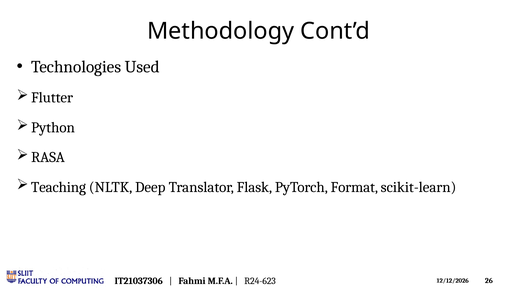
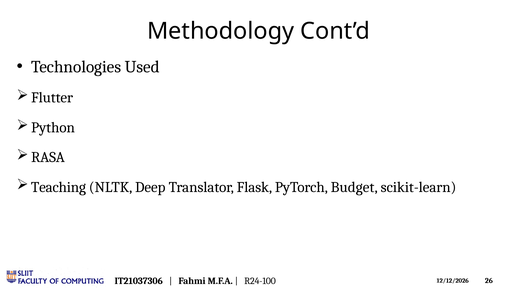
Format: Format -> Budget
R24-623: R24-623 -> R24-100
